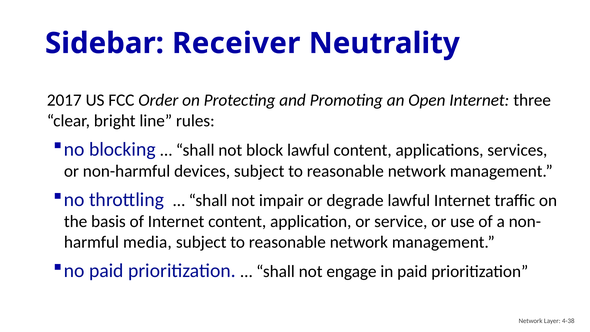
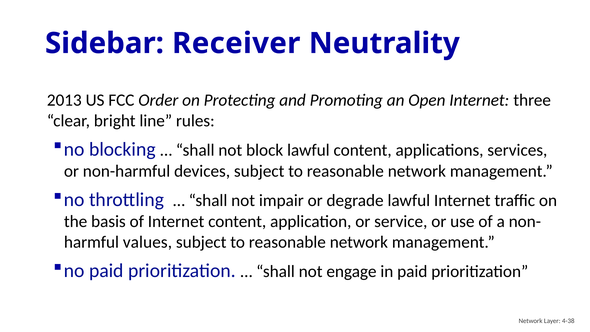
2017: 2017 -> 2013
media: media -> values
